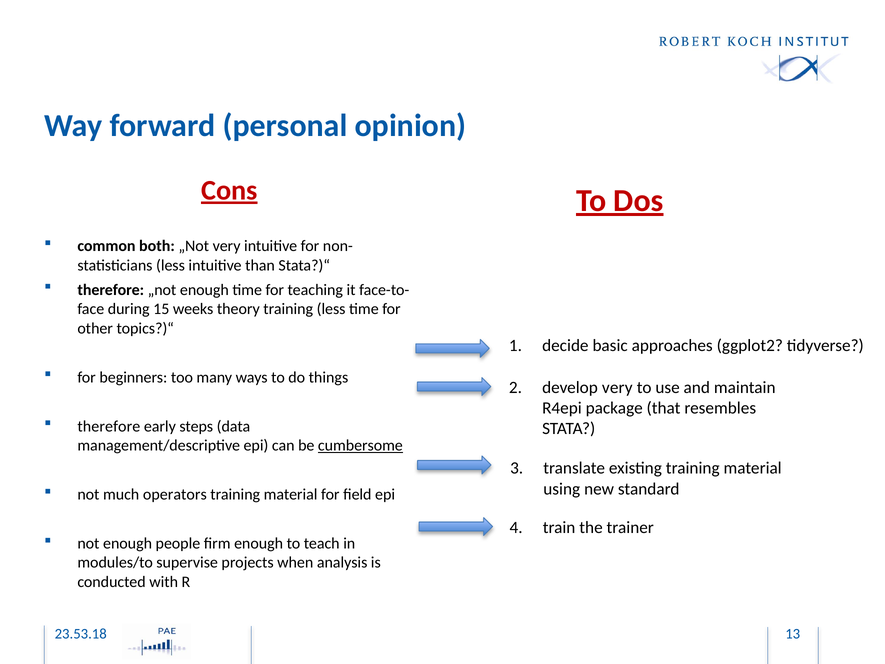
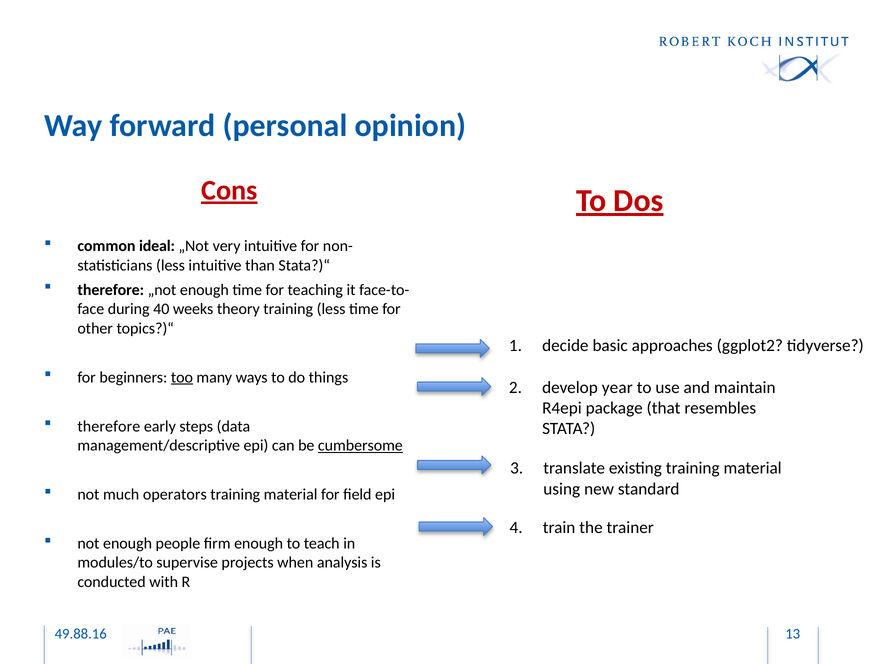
both: both -> ideal
15: 15 -> 40
too underline: none -> present
develop very: very -> year
23.53.18: 23.53.18 -> 49.88.16
